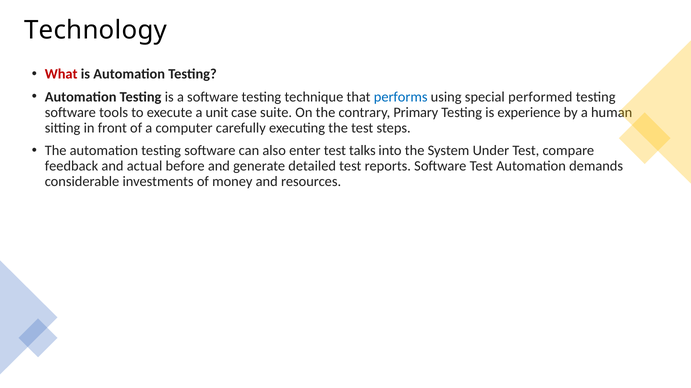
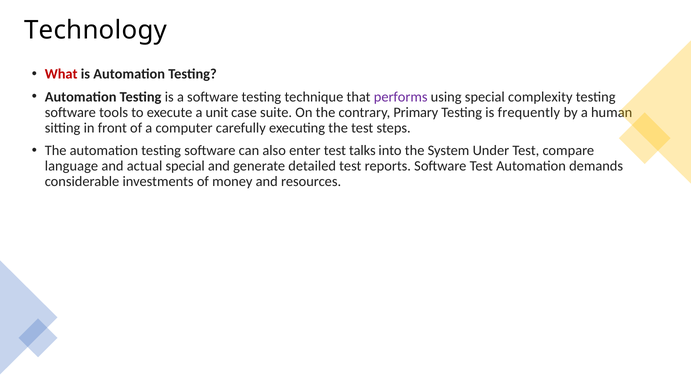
performs colour: blue -> purple
performed: performed -> complexity
experience: experience -> frequently
feedback: feedback -> language
actual before: before -> special
